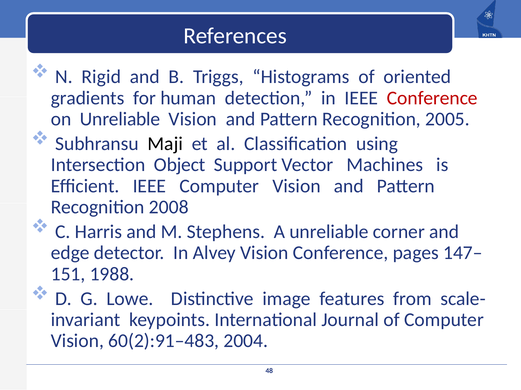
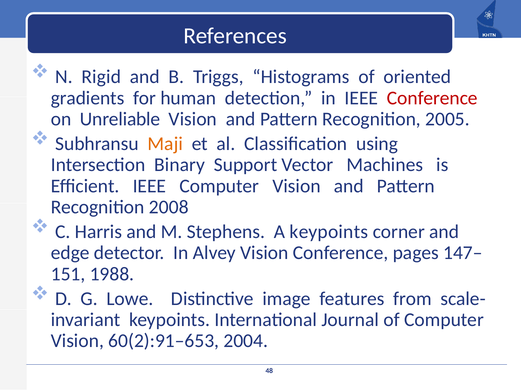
Maji colour: black -> orange
Object: Object -> Binary
A unreliable: unreliable -> keypoints
60(2):91–483: 60(2):91–483 -> 60(2):91–653
